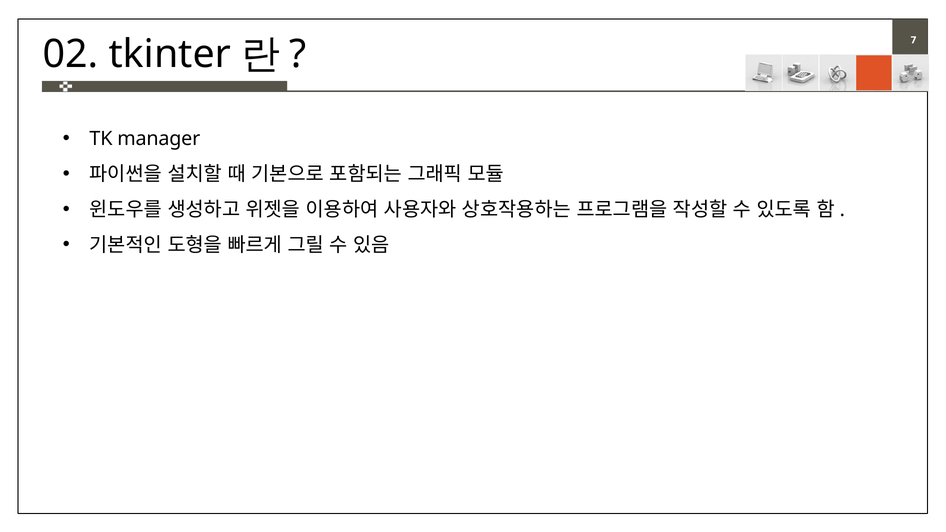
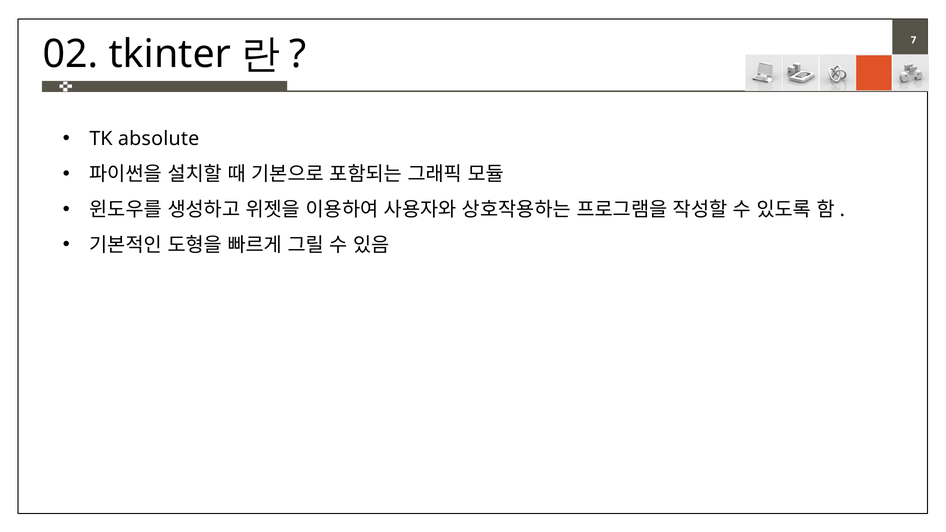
manager: manager -> absolute
